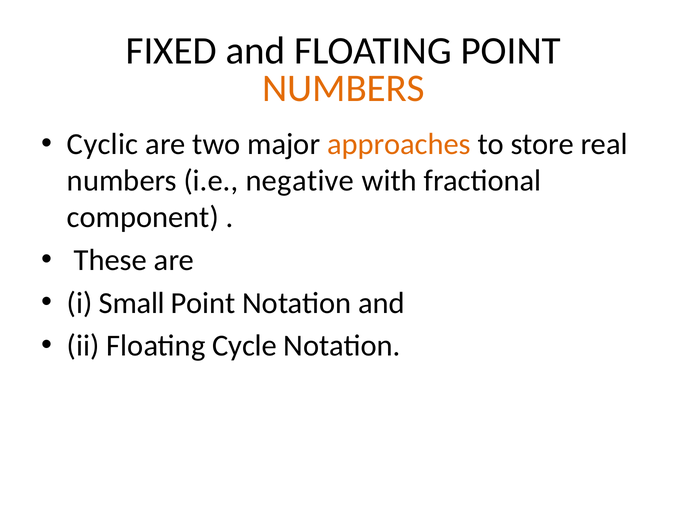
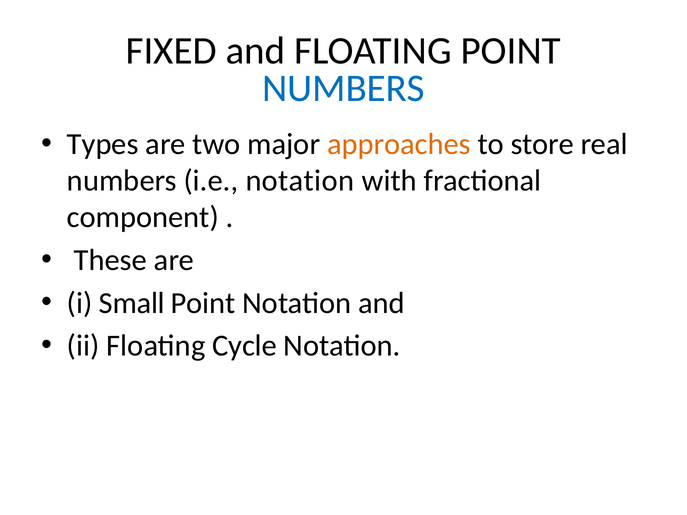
NUMBERS at (343, 88) colour: orange -> blue
Cyclic: Cyclic -> Types
i.e negative: negative -> notation
